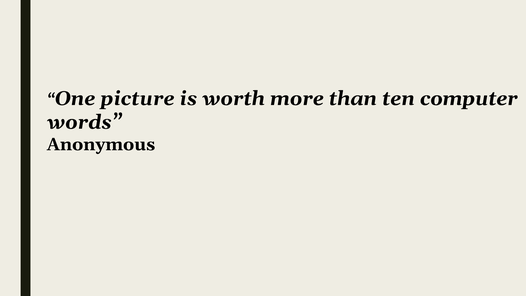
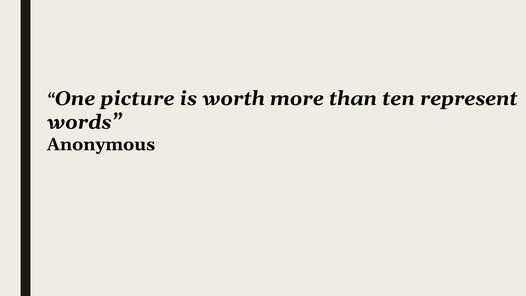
computer: computer -> represent
